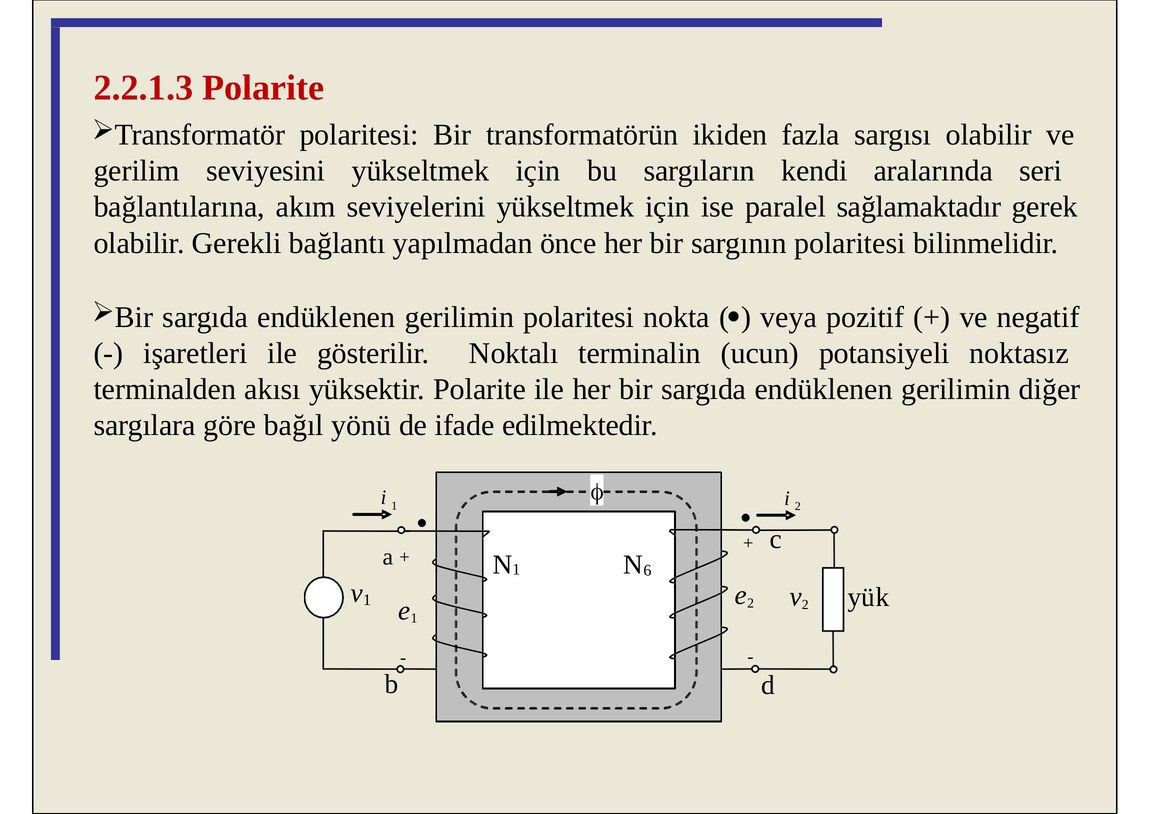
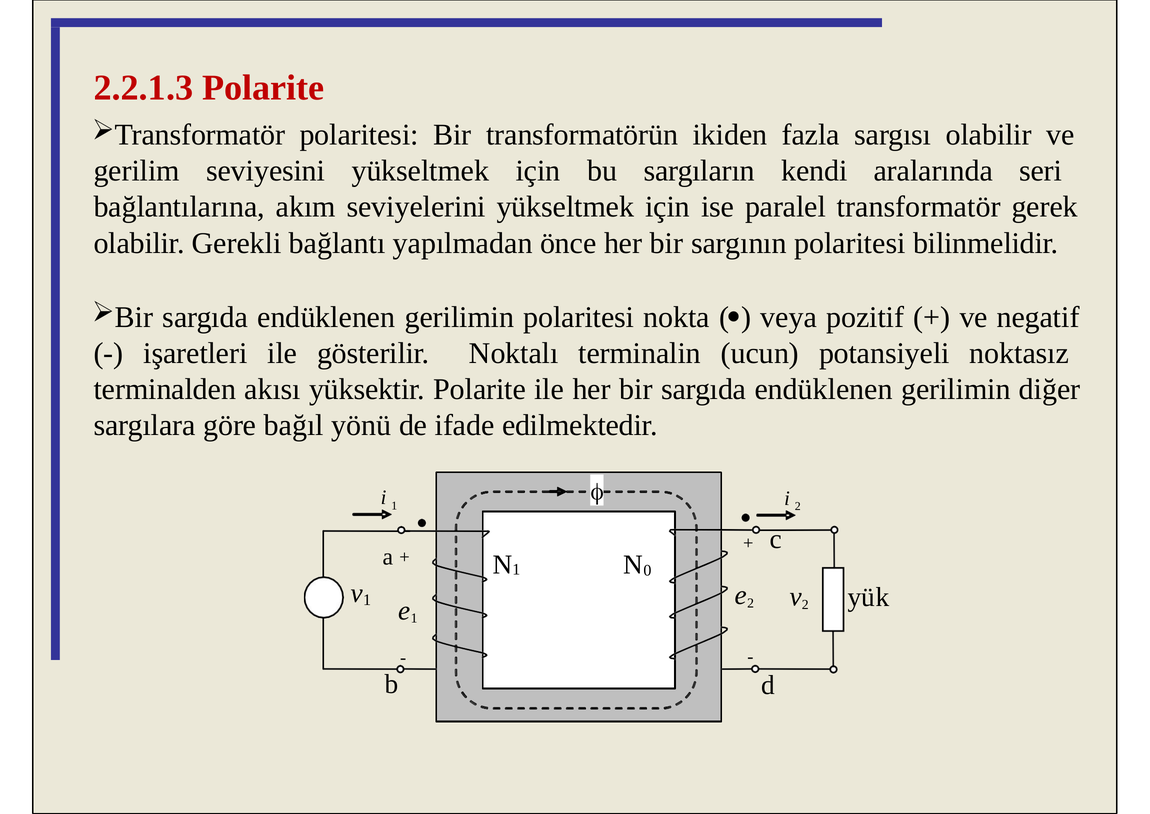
sağlamaktadır: sağlamaktadır -> transformatör
6: 6 -> 0
